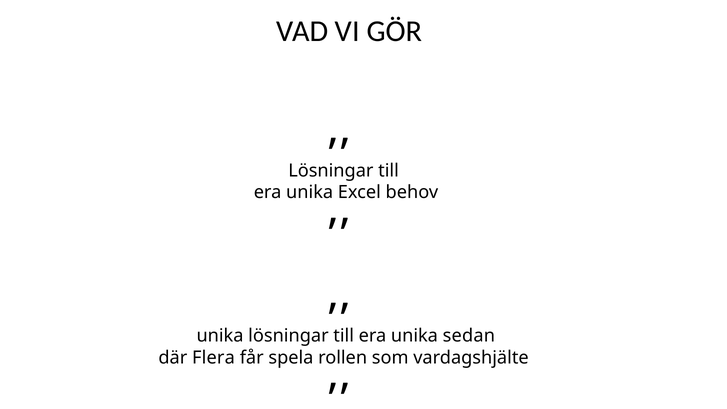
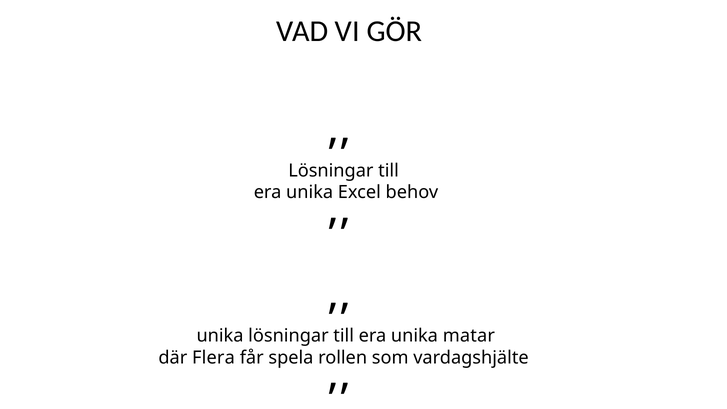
sedan: sedan -> matar
